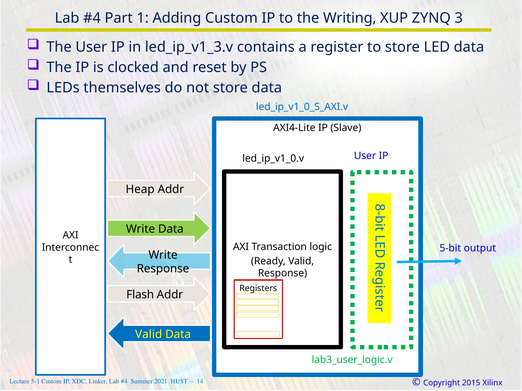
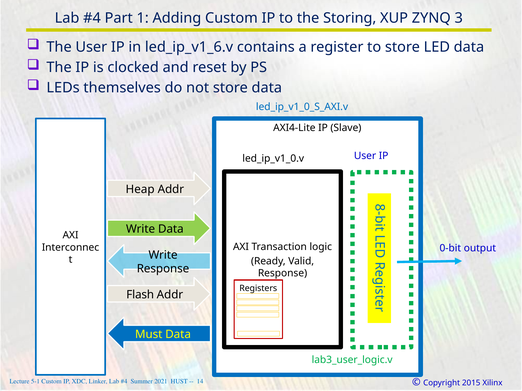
Writing: Writing -> Storing
led_ip_v1_3.v: led_ip_v1_3.v -> led_ip_v1_6.v
5-bit: 5-bit -> 0-bit
Valid at (149, 335): Valid -> Must
